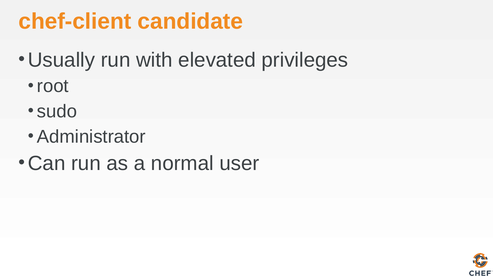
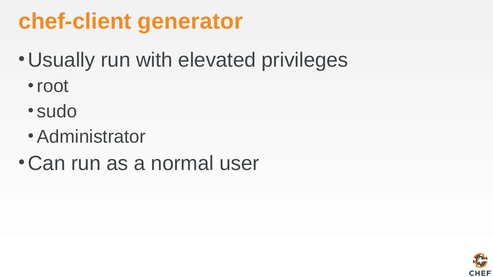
candidate: candidate -> generator
